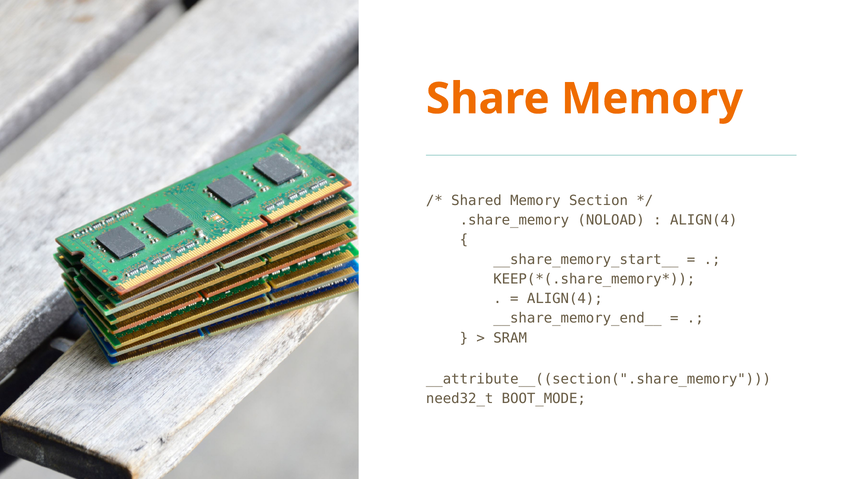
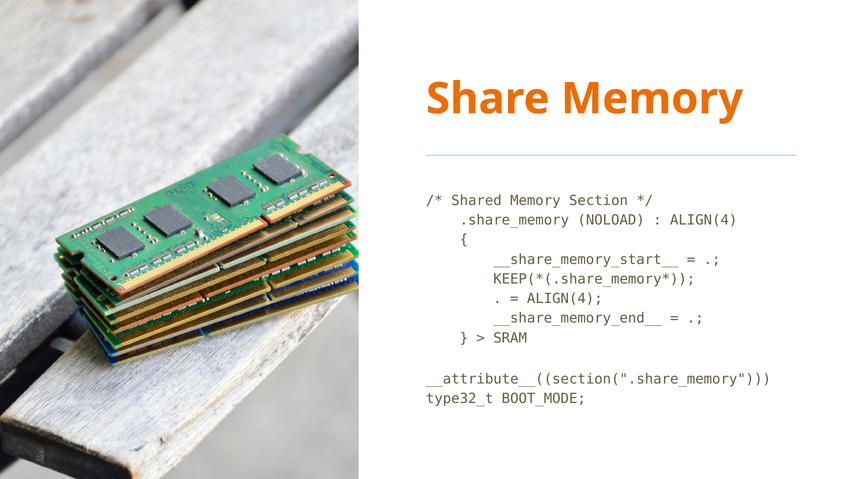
need32_t: need32_t -> type32_t
